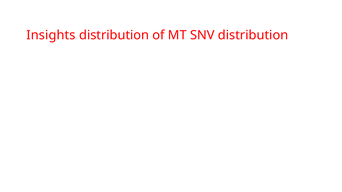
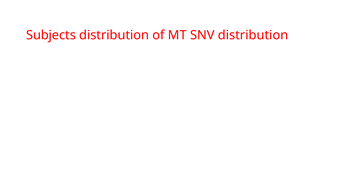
Insights: Insights -> Subjects
